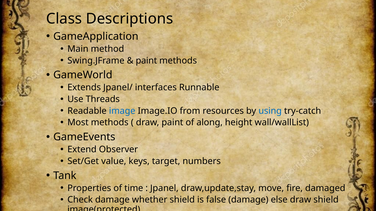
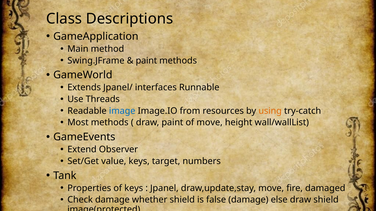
using colour: blue -> orange
of along: along -> move
of time: time -> keys
